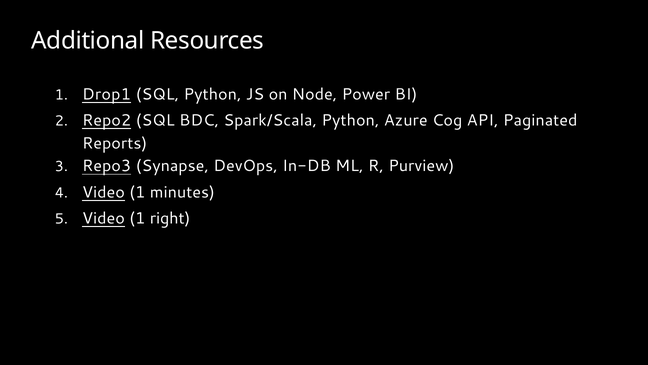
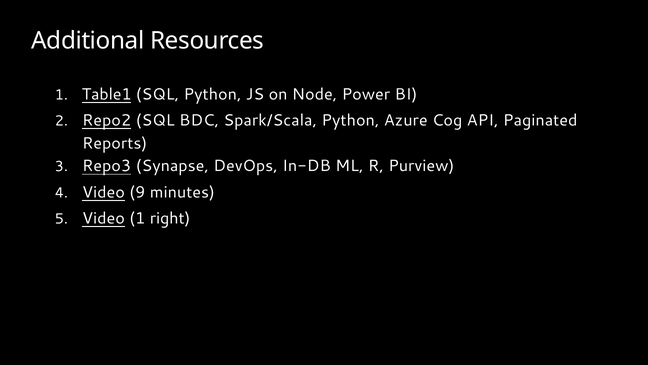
Drop1: Drop1 -> Table1
1 at (137, 192): 1 -> 9
